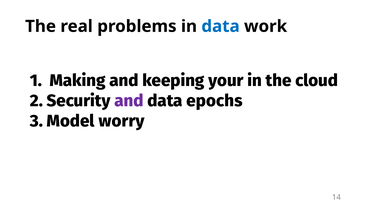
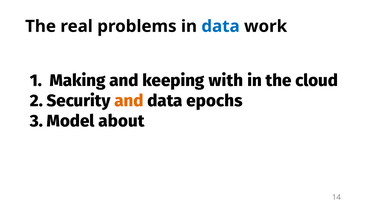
your: your -> with
and at (129, 101) colour: purple -> orange
worry: worry -> about
